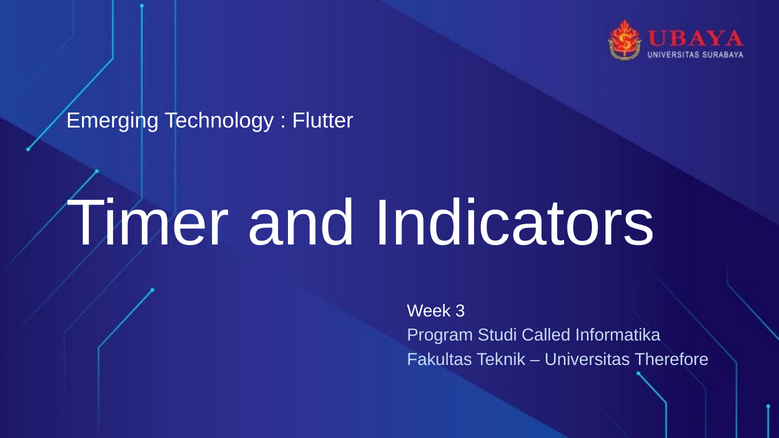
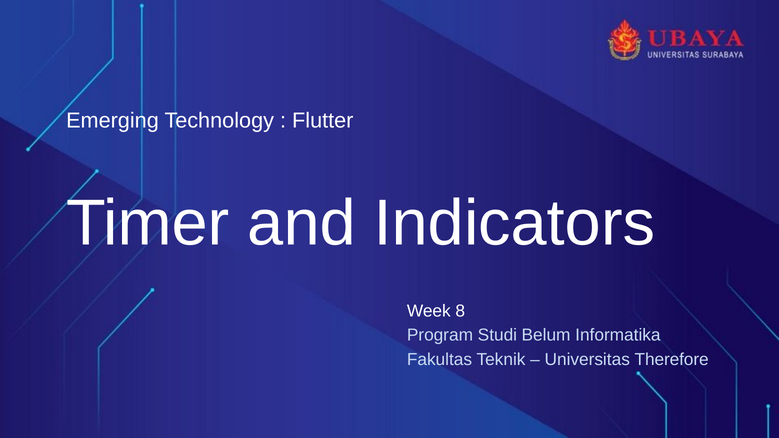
3: 3 -> 8
Called: Called -> Belum
